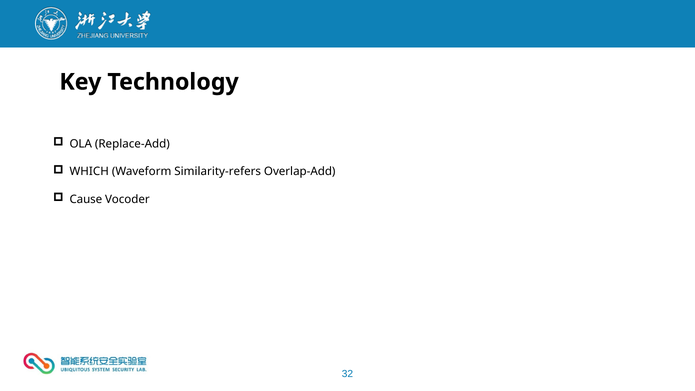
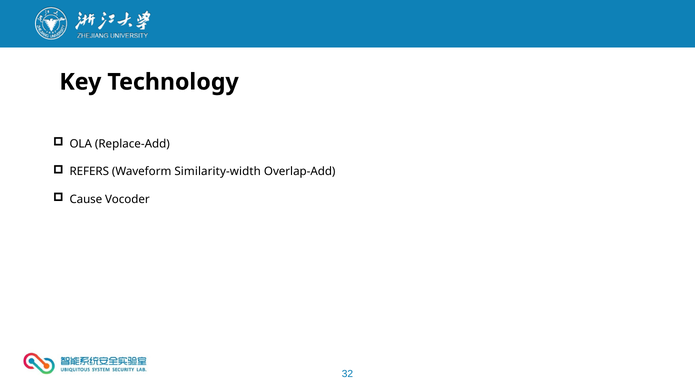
WHICH: WHICH -> REFERS
Similarity-refers: Similarity-refers -> Similarity-width
